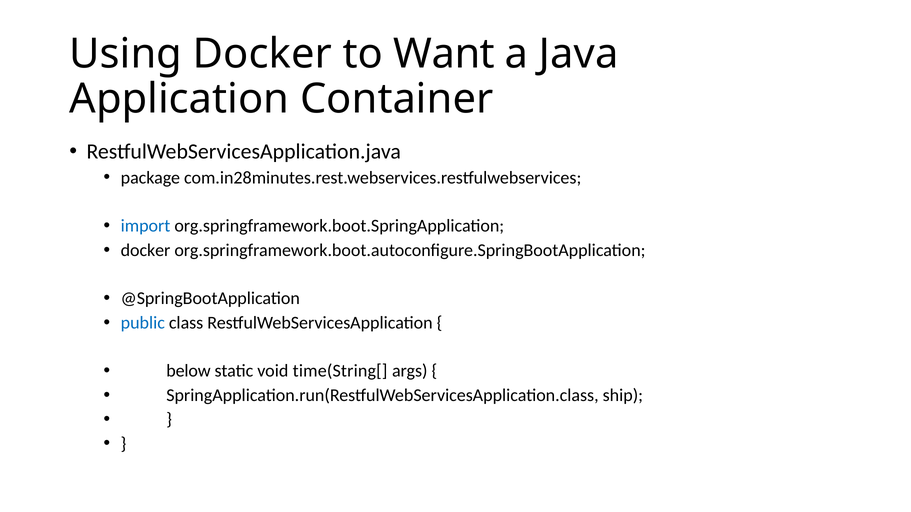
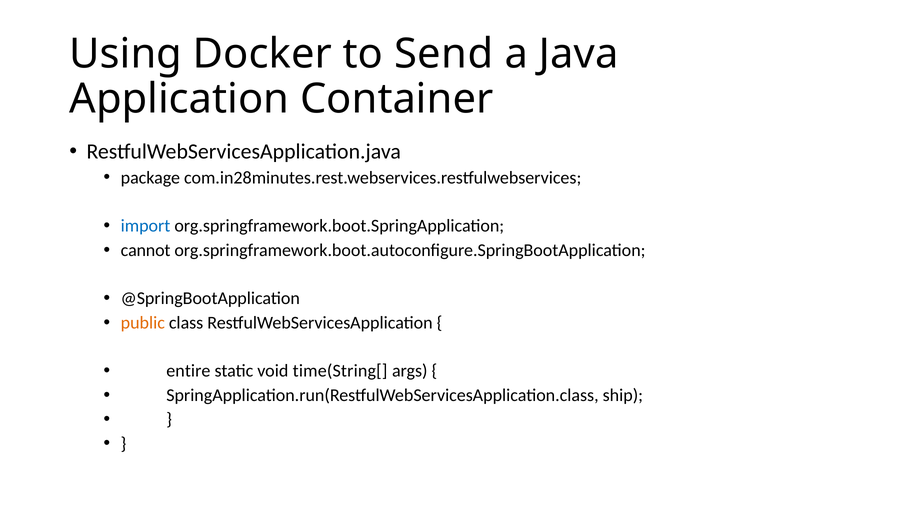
Want: Want -> Send
docker at (146, 250): docker -> cannot
public colour: blue -> orange
below: below -> entire
